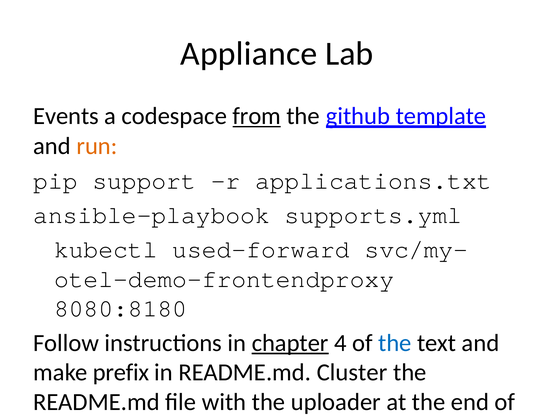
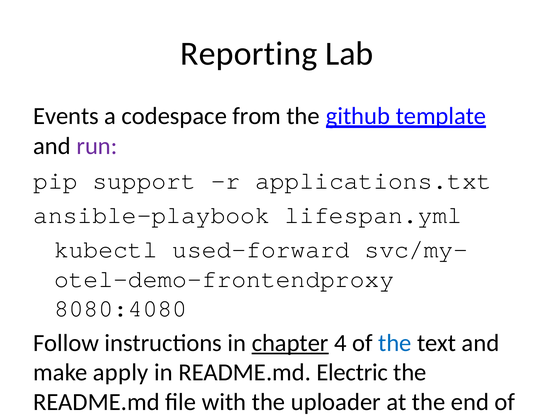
Appliance: Appliance -> Reporting
from underline: present -> none
run colour: orange -> purple
supports.yml: supports.yml -> lifespan.yml
8080:8180: 8080:8180 -> 8080:4080
prefix: prefix -> apply
Cluster: Cluster -> Electric
